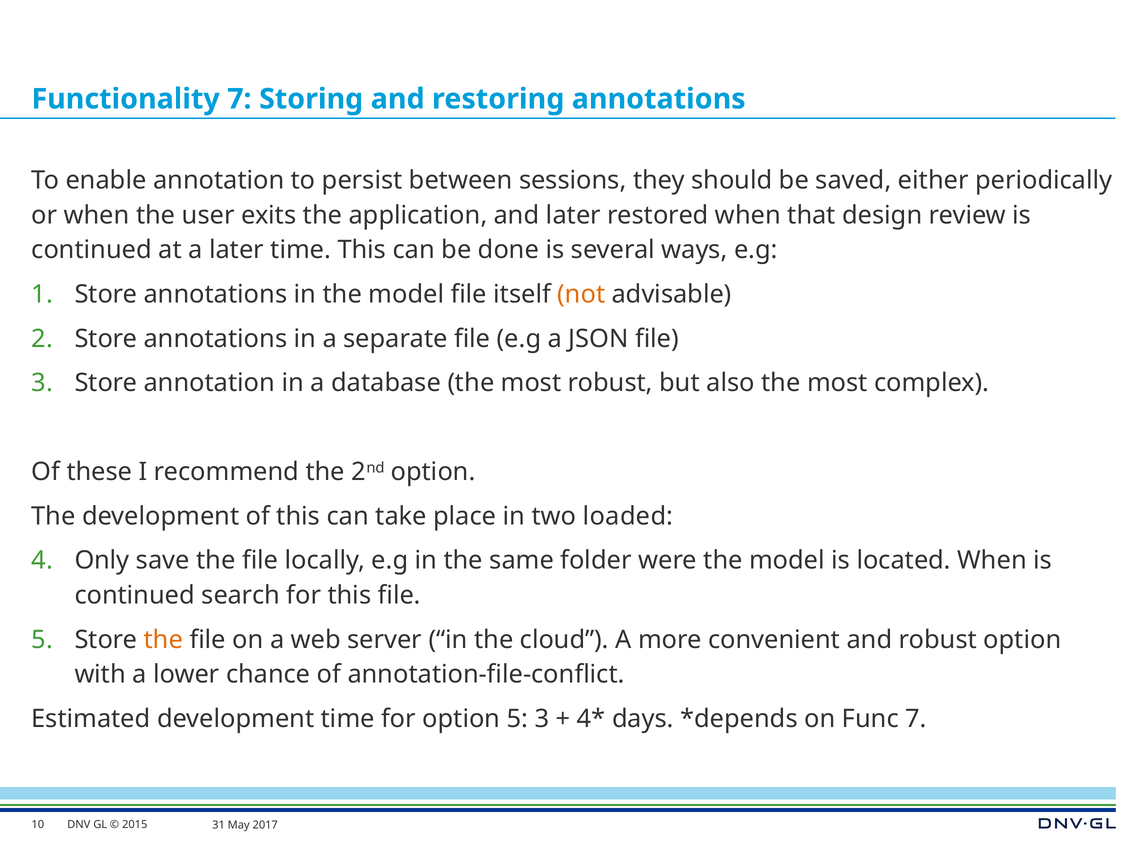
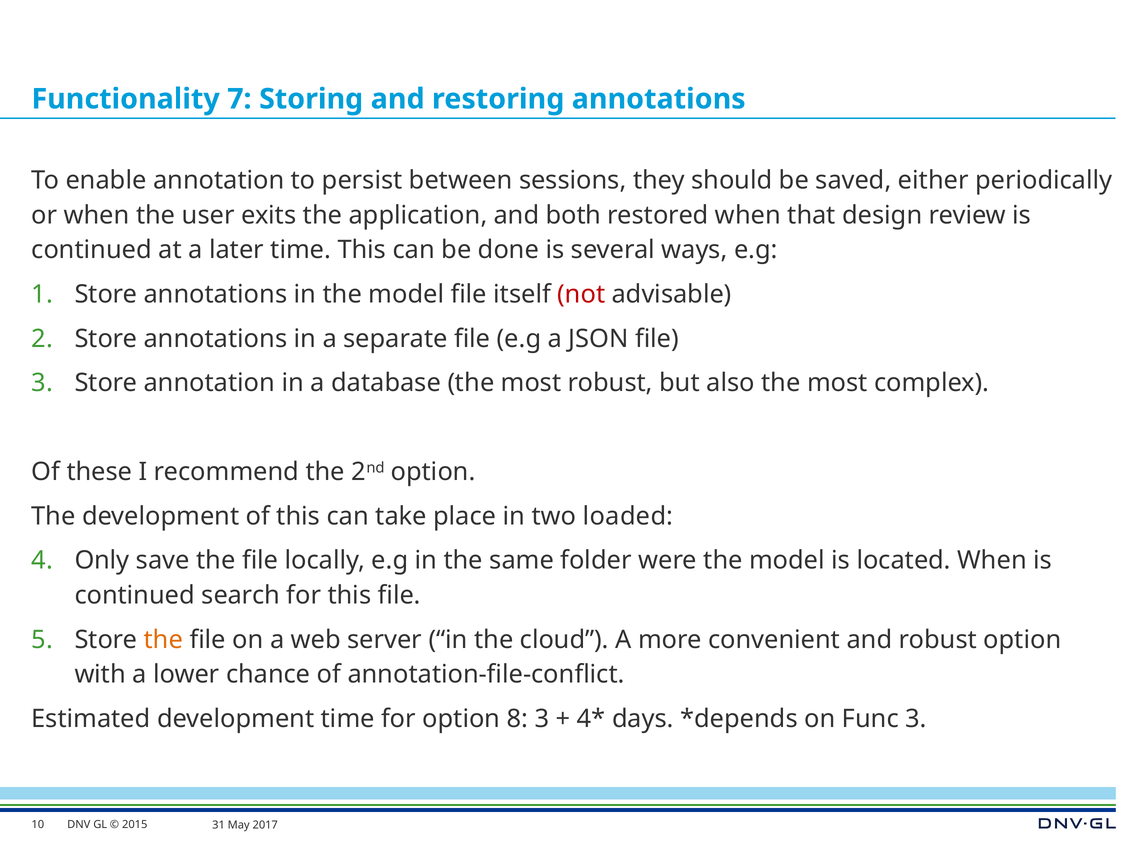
and later: later -> both
not colour: orange -> red
option 5: 5 -> 8
Func 7: 7 -> 3
